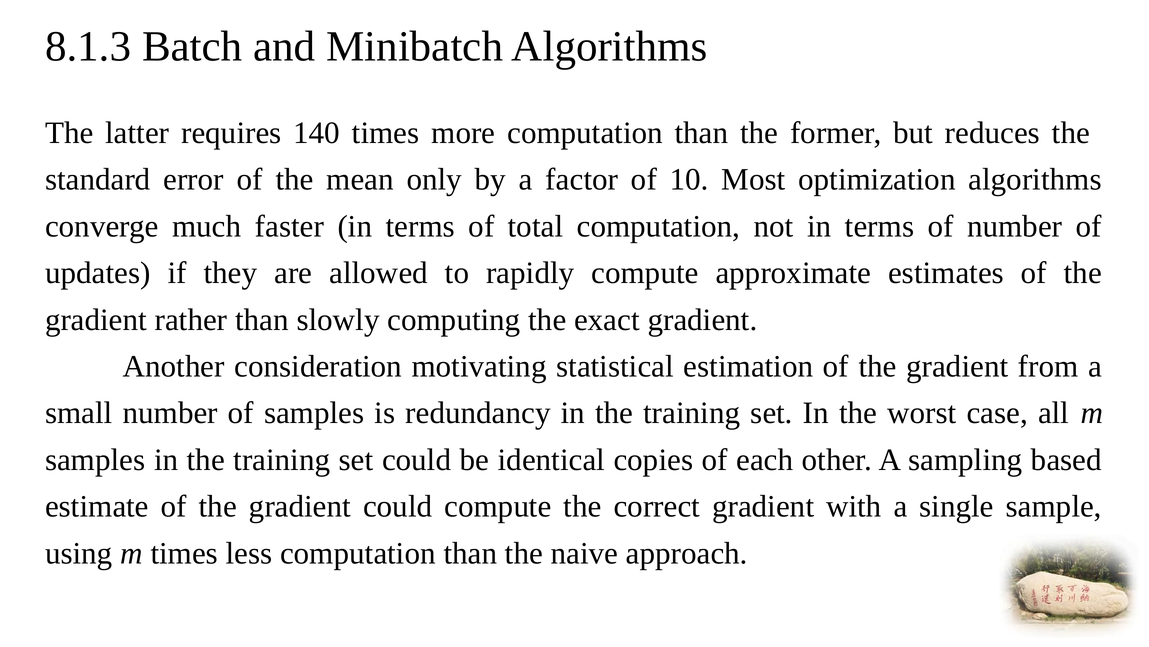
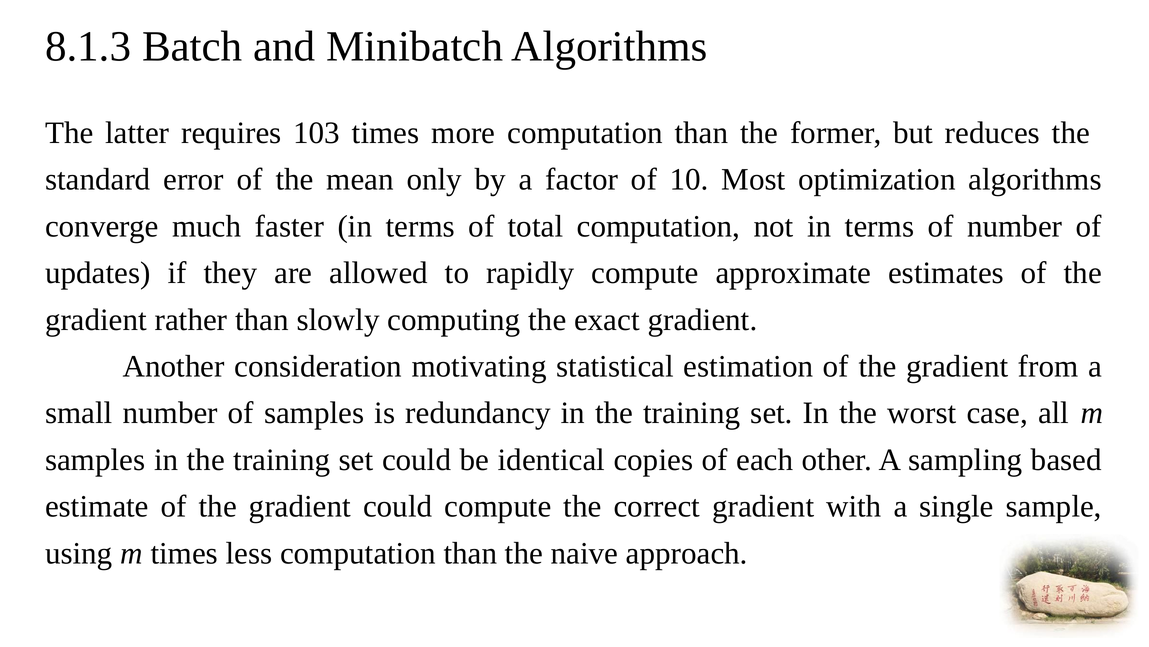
140: 140 -> 103
